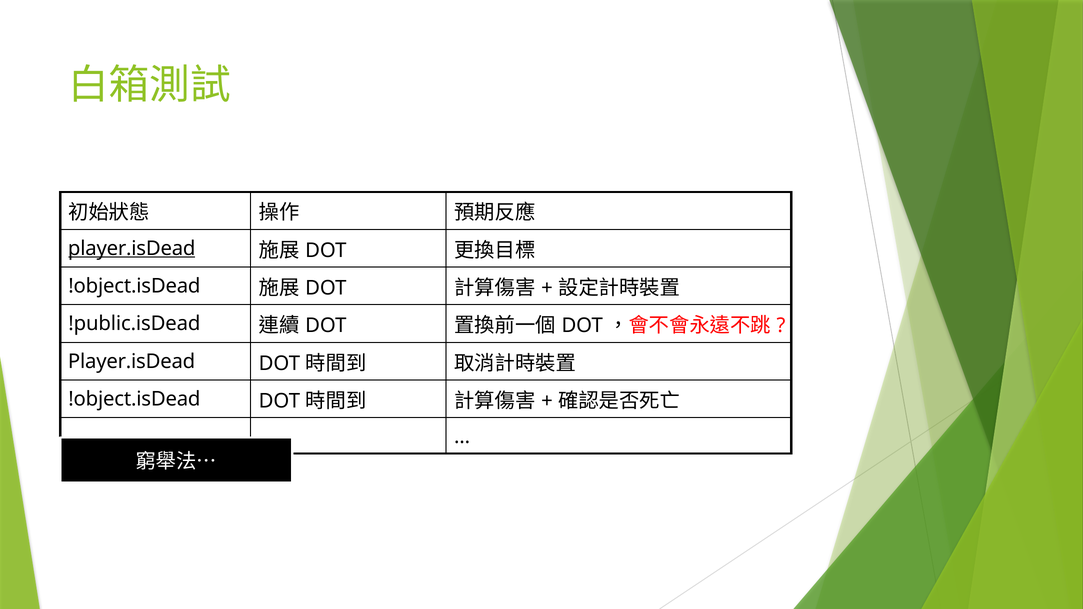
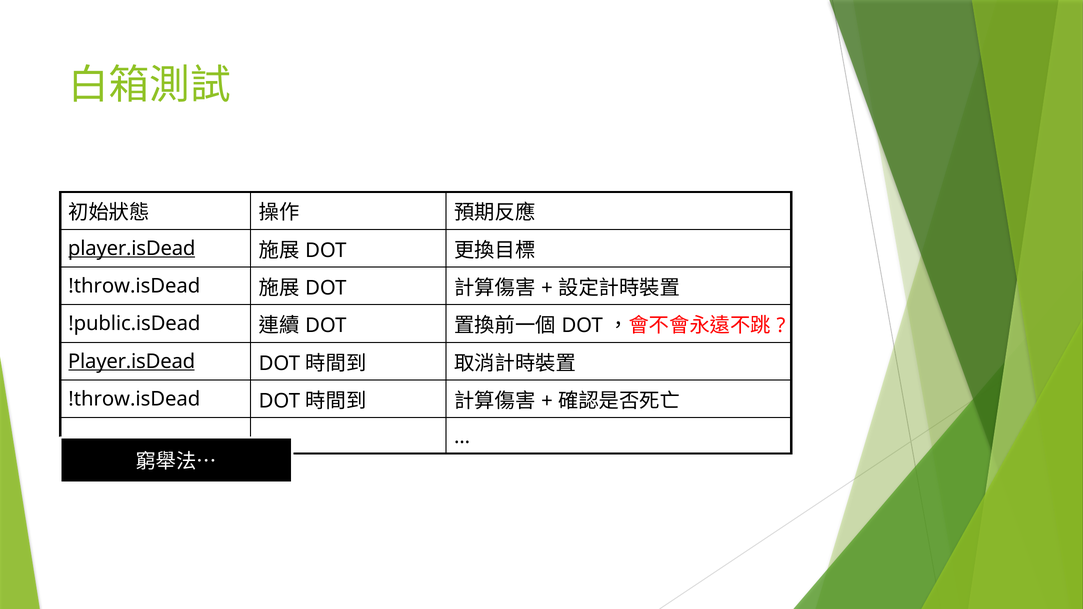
!object.isDead at (134, 286): !object.isDead -> !throw.isDead
Player.isDead at (132, 361) underline: none -> present
!object.isDead at (134, 399): !object.isDead -> !throw.isDead
